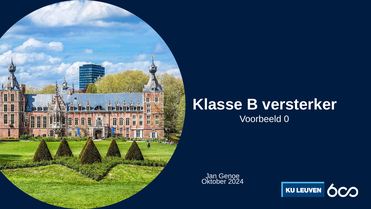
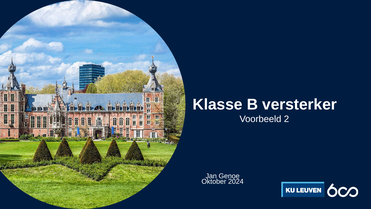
0: 0 -> 2
